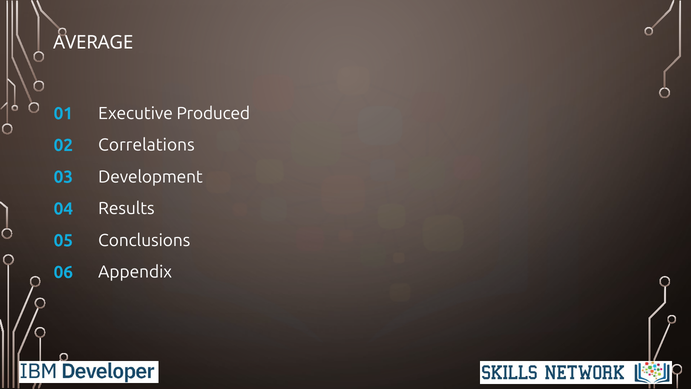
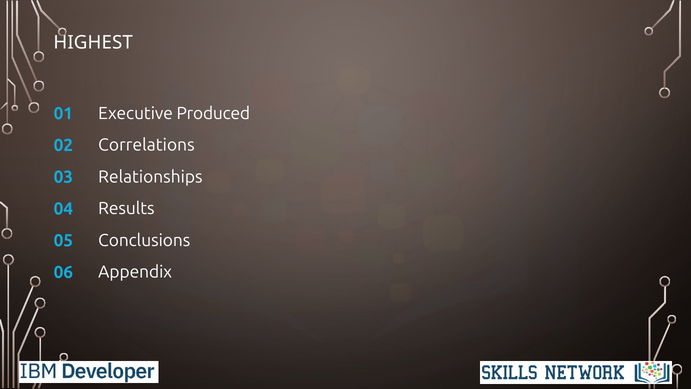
AVERAGE: AVERAGE -> HIGHEST
Development: Development -> Relationships
